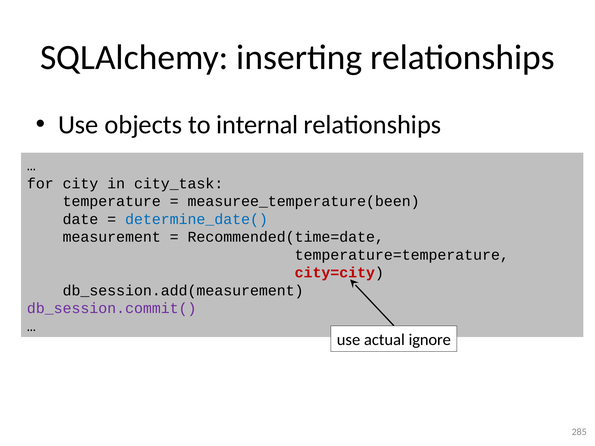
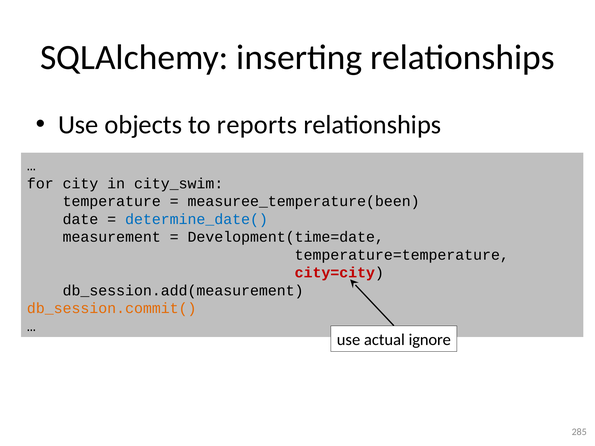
internal: internal -> reports
city_task: city_task -> city_swim
Recommended(time=date: Recommended(time=date -> Development(time=date
db_session.commit( colour: purple -> orange
